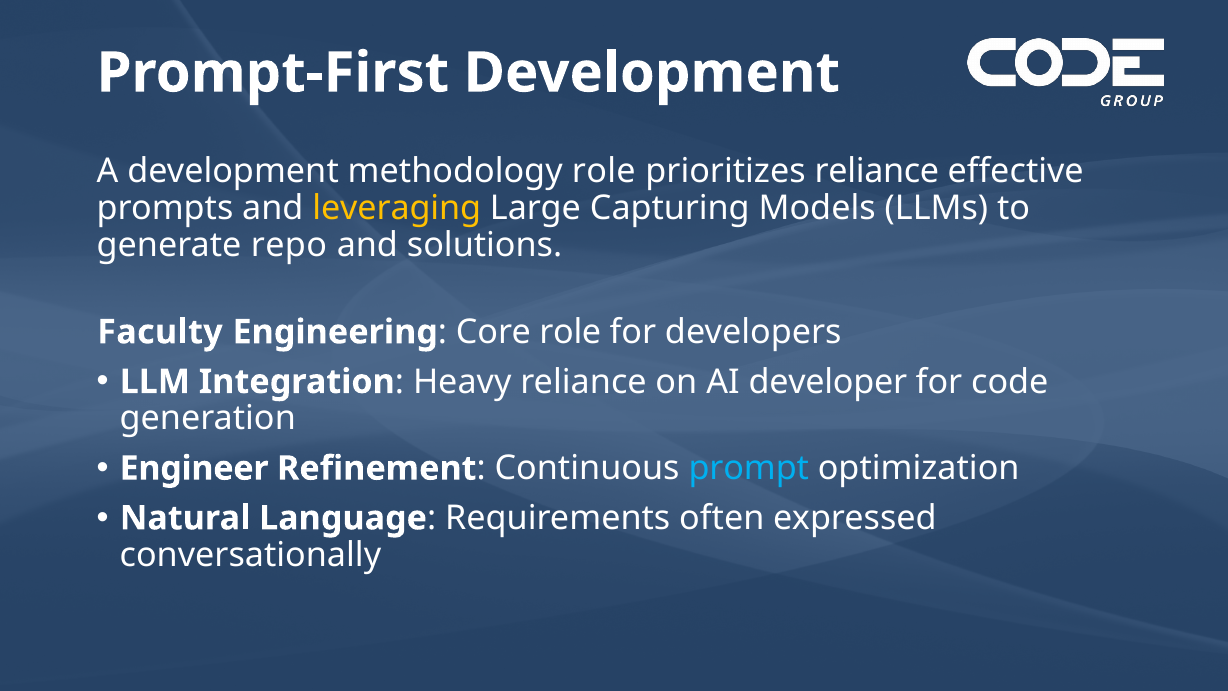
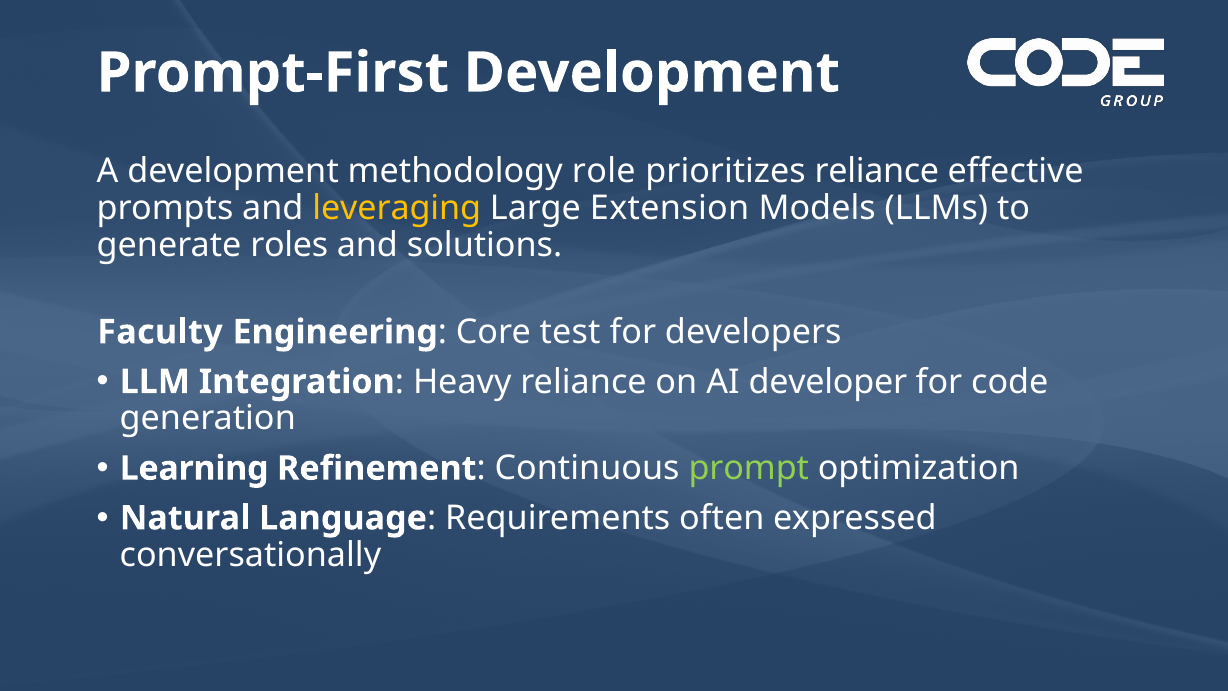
Capturing: Capturing -> Extension
repo: repo -> roles
Core role: role -> test
Engineer: Engineer -> Learning
prompt colour: light blue -> light green
